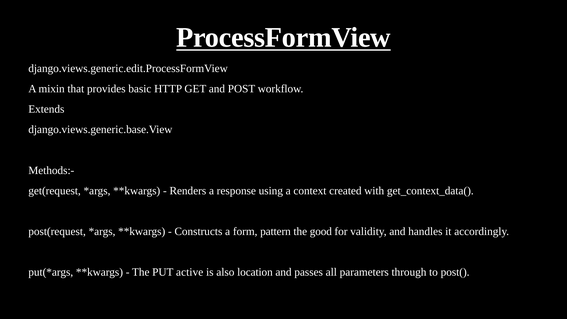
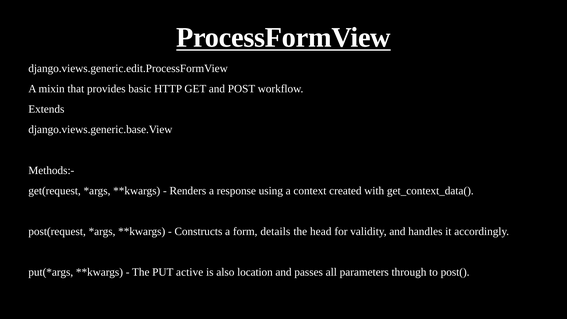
pattern: pattern -> details
good: good -> head
